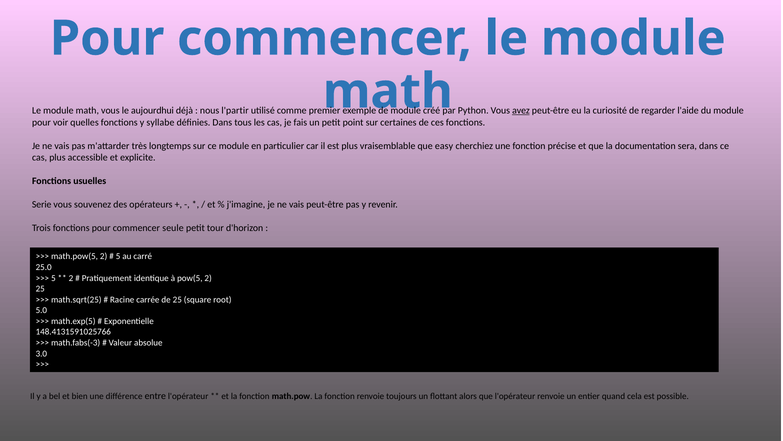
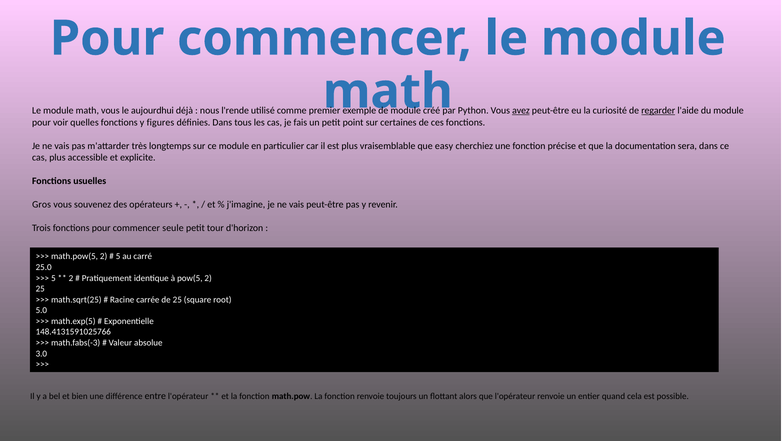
l'partir: l'partir -> l'rende
regarder underline: none -> present
syllabe: syllabe -> figures
Serie: Serie -> Gros
